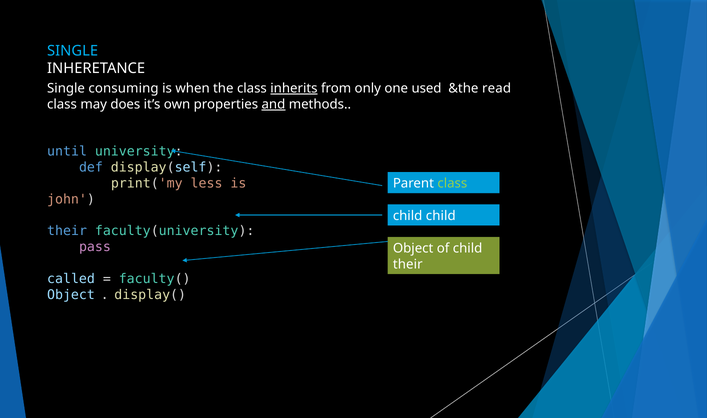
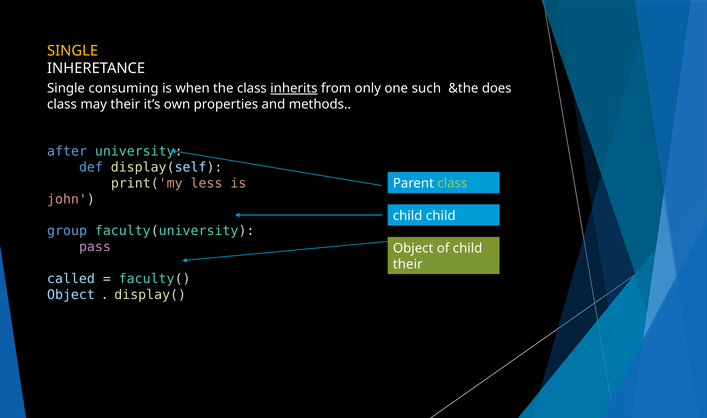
SINGLE at (73, 51) colour: light blue -> yellow
used: used -> such
read: read -> does
may does: does -> their
and underline: present -> none
until: until -> after
their at (67, 231): their -> group
